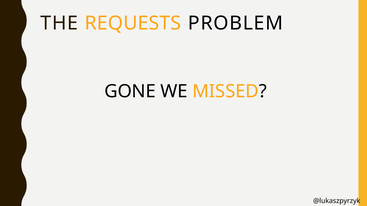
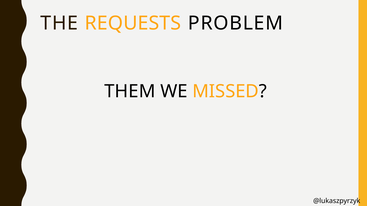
GONE: GONE -> THEM
